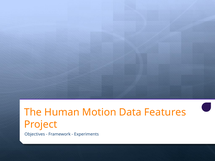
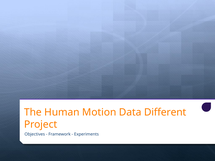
Features: Features -> Different
